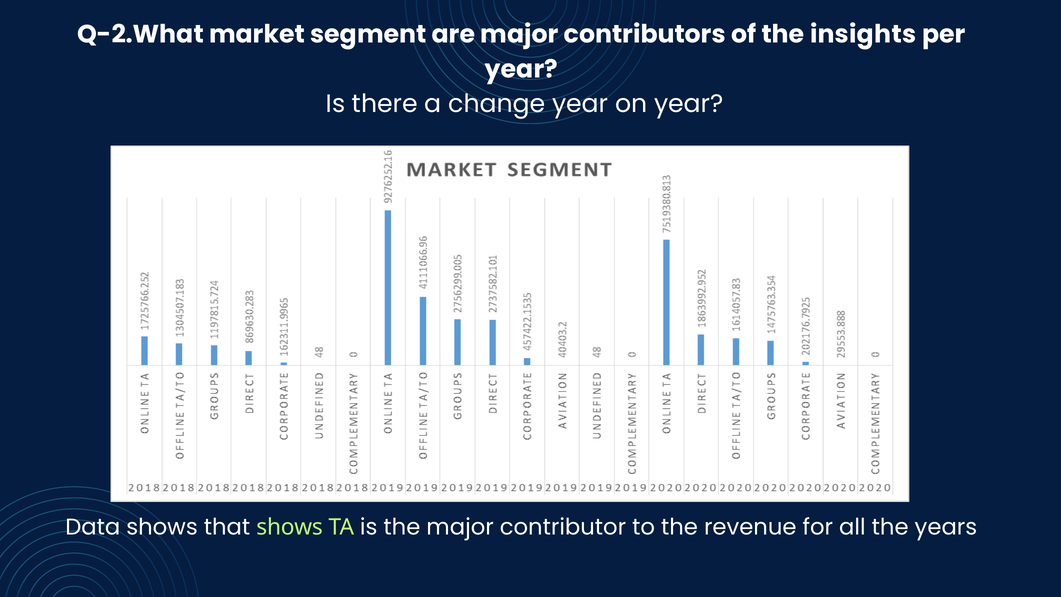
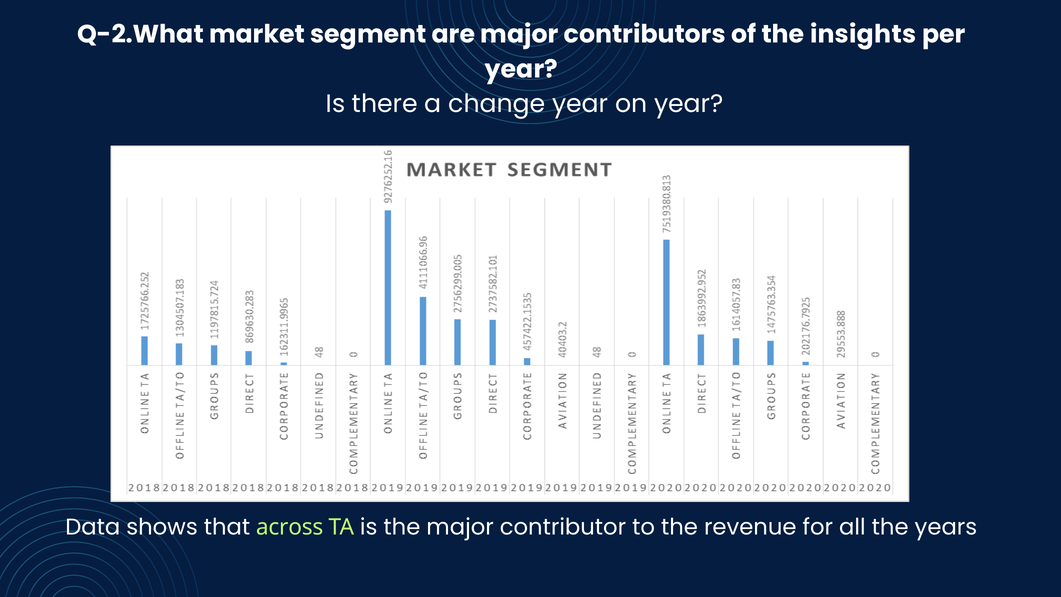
that shows: shows -> across
